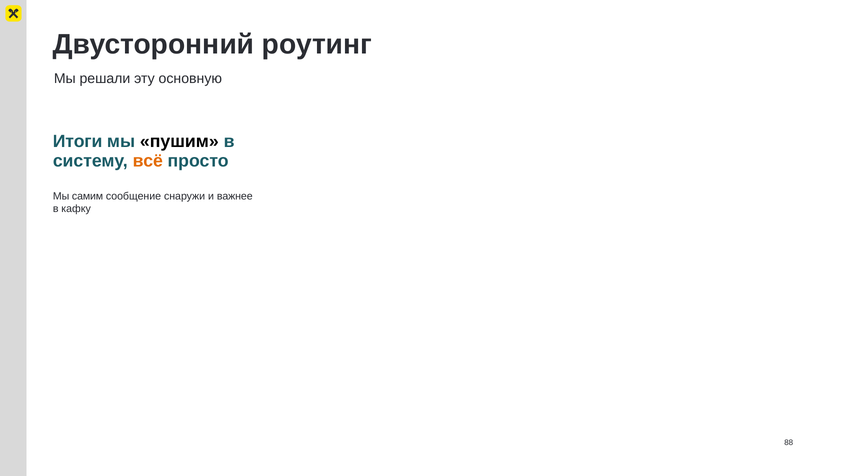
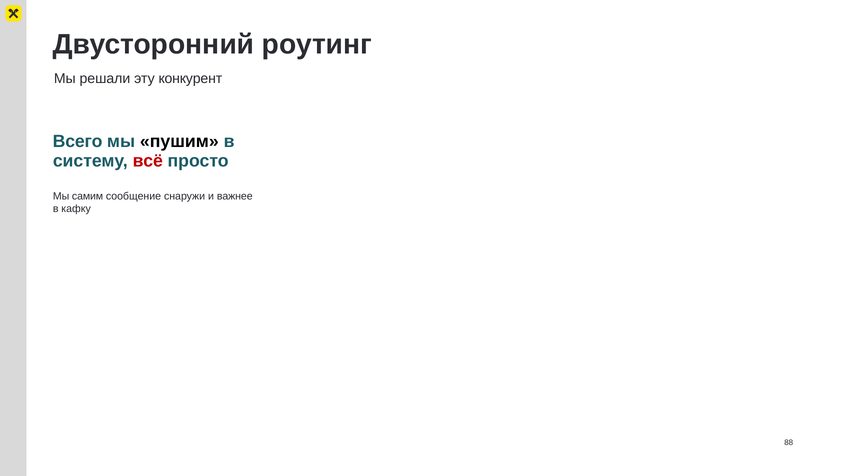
основную: основную -> конкурент
Итоги: Итоги -> Всего
всё colour: orange -> red
